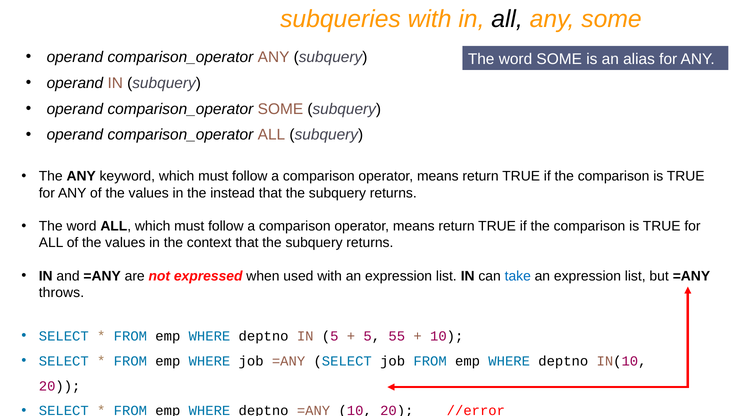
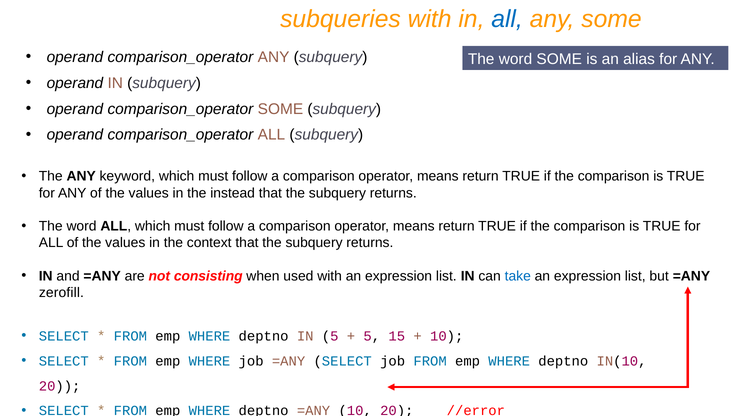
all at (507, 19) colour: black -> blue
expressed: expressed -> consisting
throws: throws -> zerofill
55: 55 -> 15
